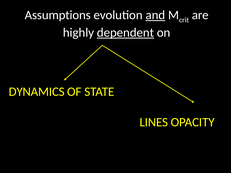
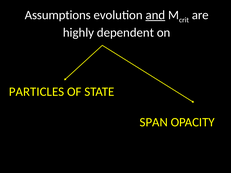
dependent underline: present -> none
DYNAMICS: DYNAMICS -> PARTICLES
LINES: LINES -> SPAN
